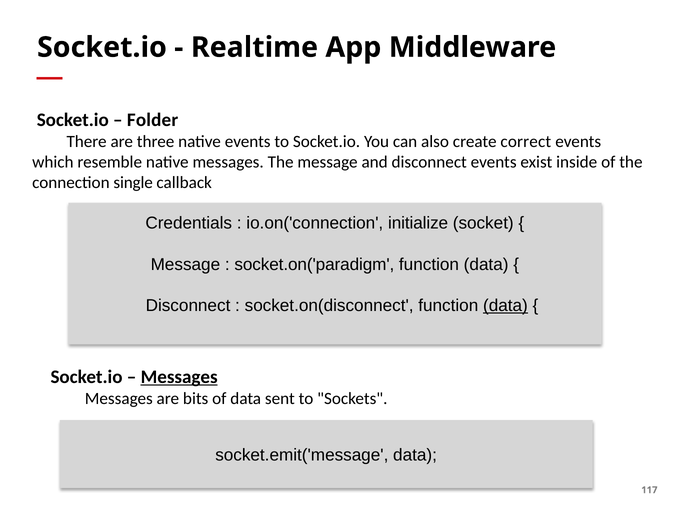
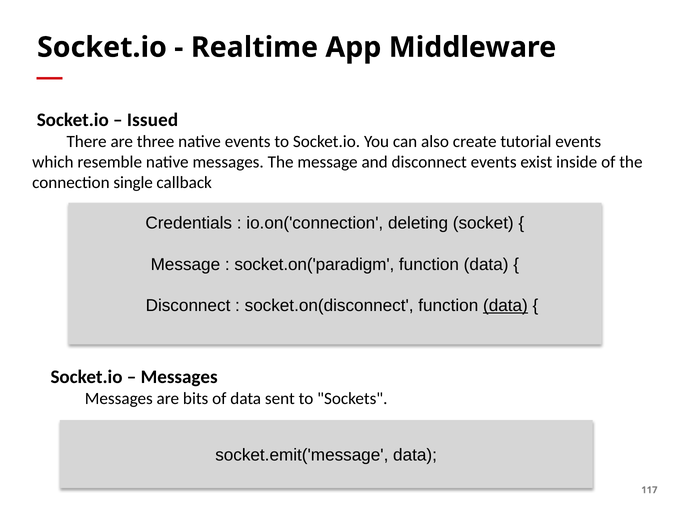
Folder: Folder -> Issued
correct: correct -> tutorial
initialize: initialize -> deleting
Messages at (179, 376) underline: present -> none
